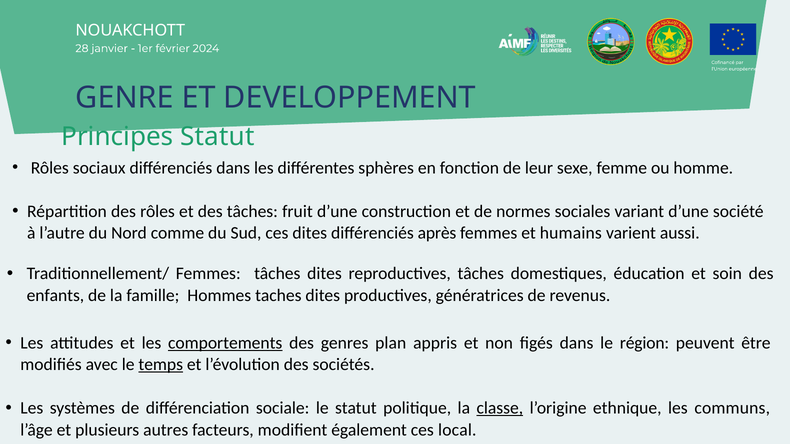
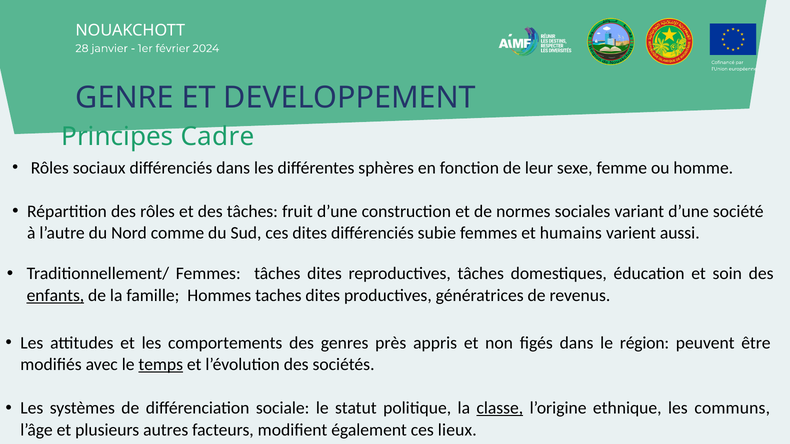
Principes Statut: Statut -> Cadre
après: après -> subie
enfants underline: none -> present
comportements underline: present -> none
plan: plan -> près
local: local -> lieux
